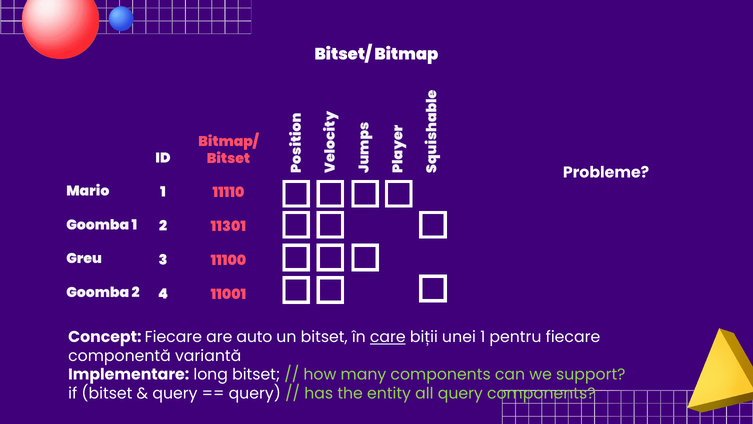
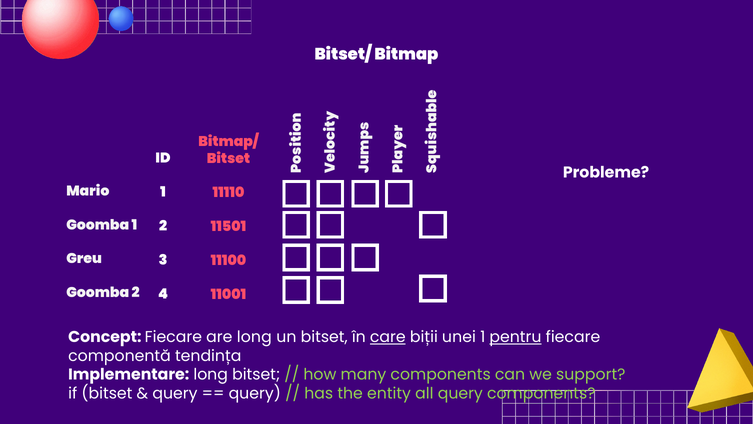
11301: 11301 -> 11501
are auto: auto -> long
pentru underline: none -> present
variantă: variantă -> tendința
